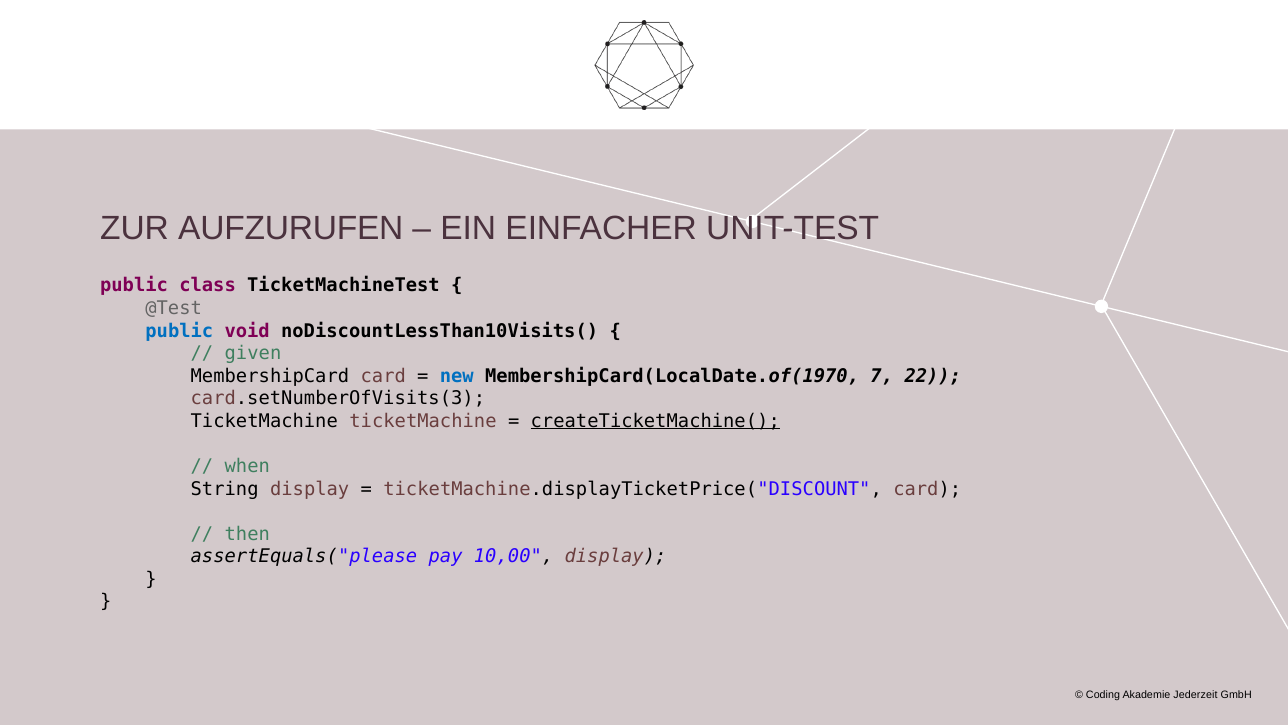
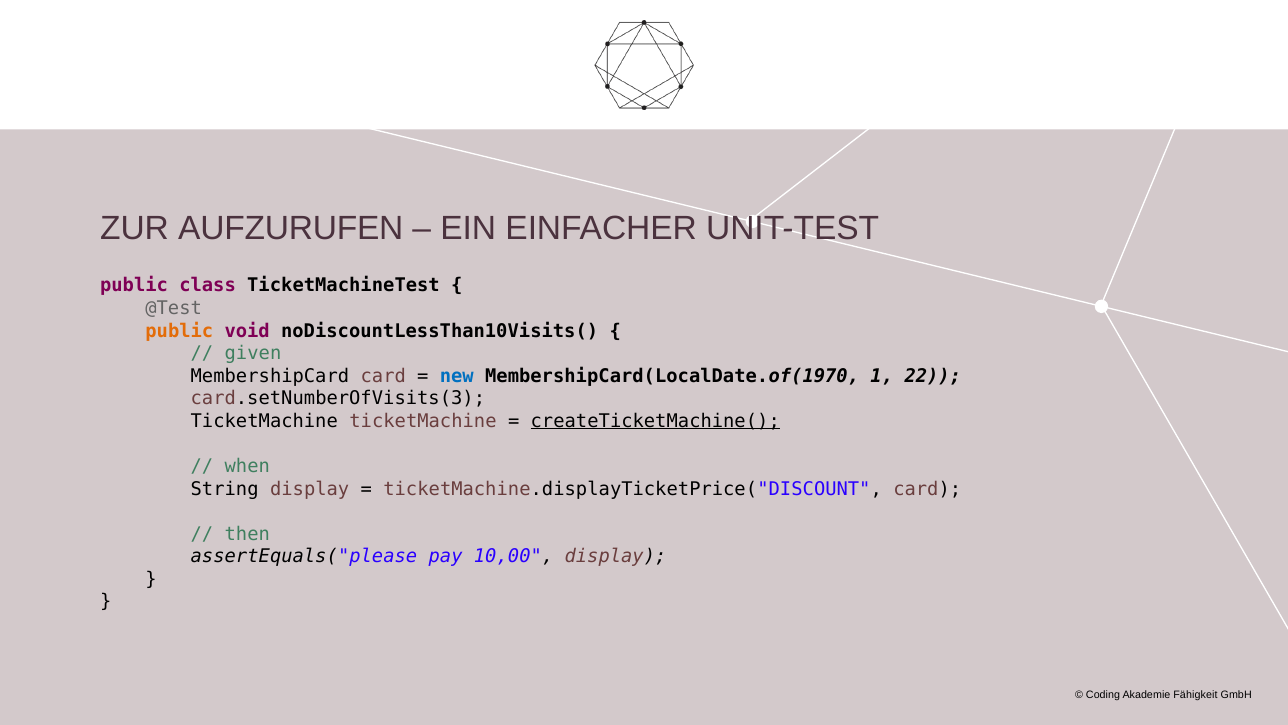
public at (179, 331) colour: blue -> orange
7: 7 -> 1
Jederzeit: Jederzeit -> Fähigkeit
